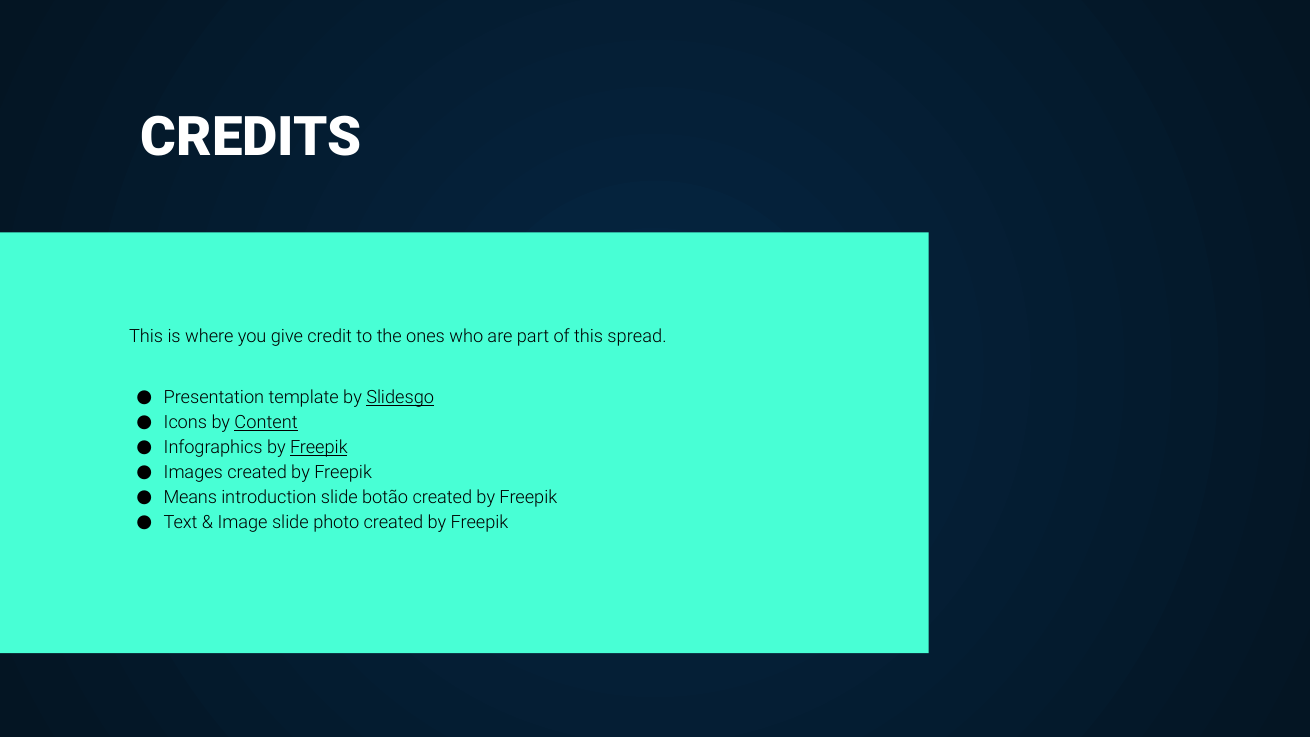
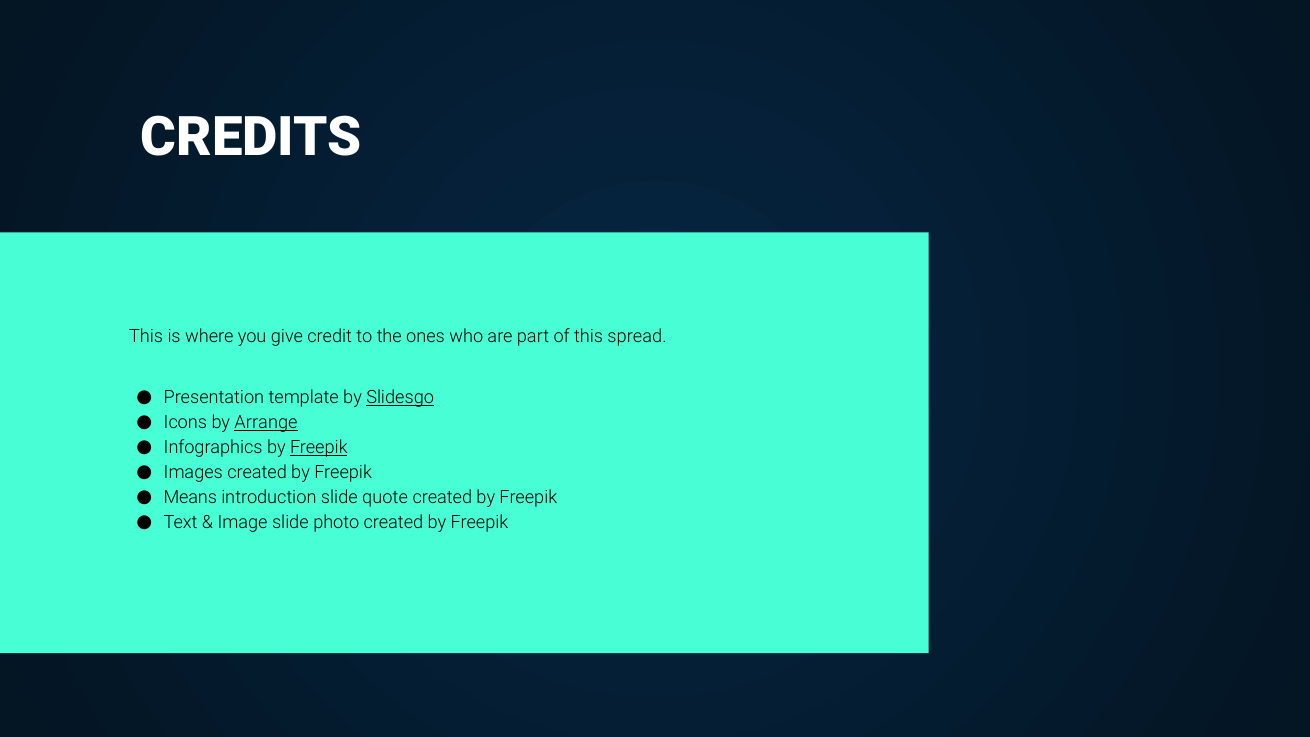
Content: Content -> Arrange
botão: botão -> quote
